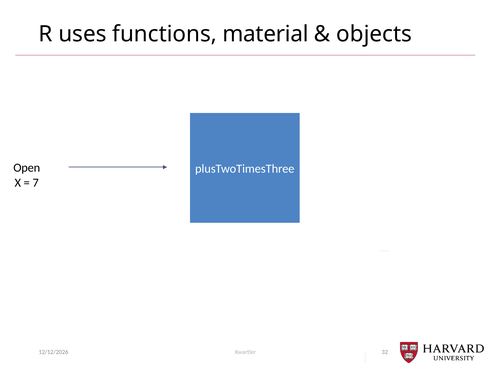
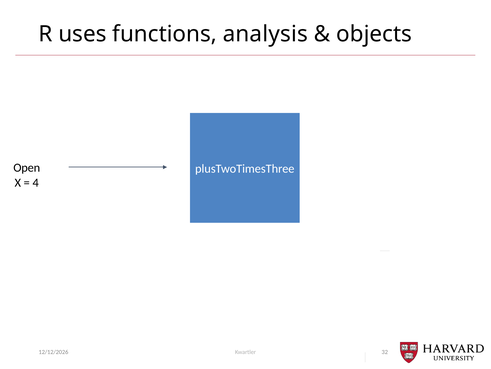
material: material -> analysis
7: 7 -> 4
